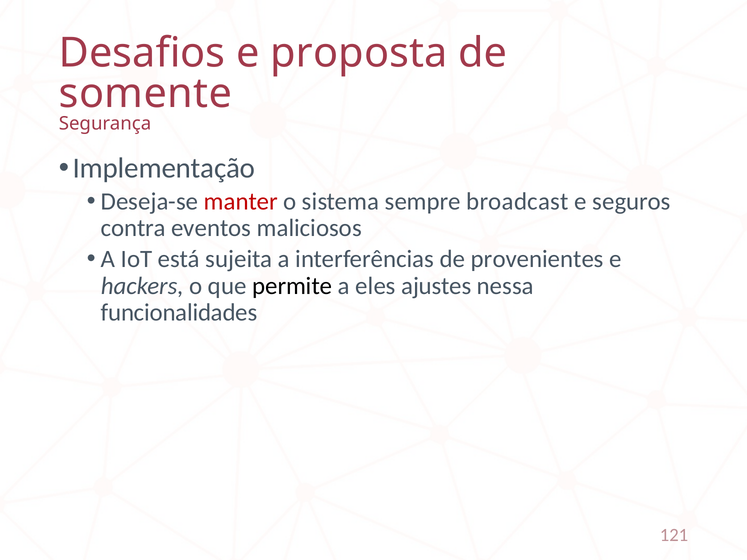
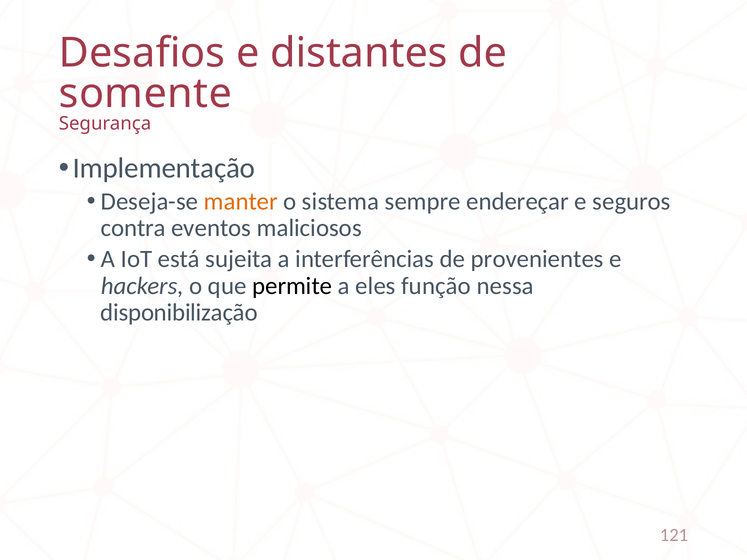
proposta: proposta -> distantes
manter colour: red -> orange
broadcast: broadcast -> endereçar
ajustes: ajustes -> função
funcionalidades: funcionalidades -> disponibilização
